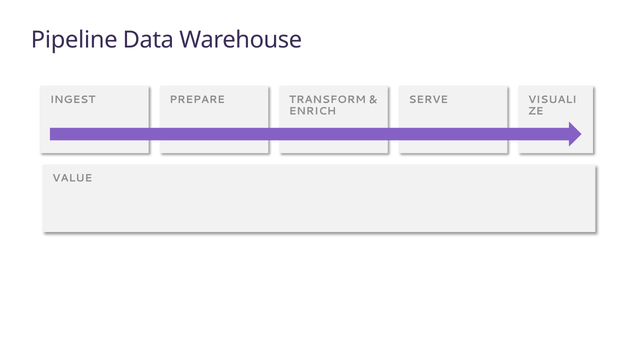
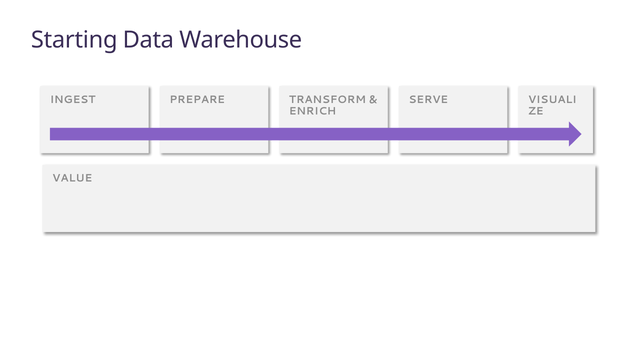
Pipeline: Pipeline -> Starting
